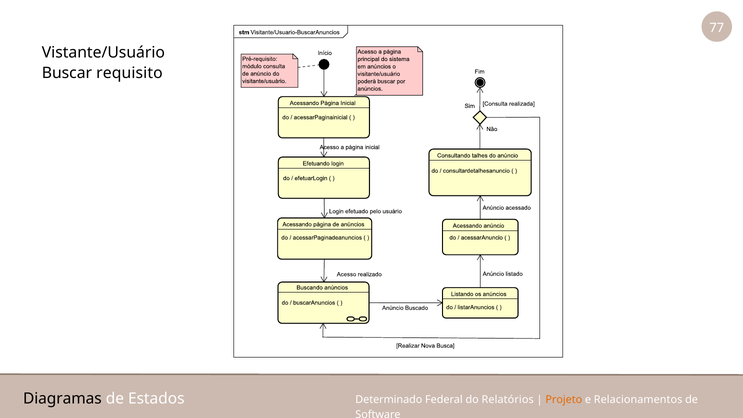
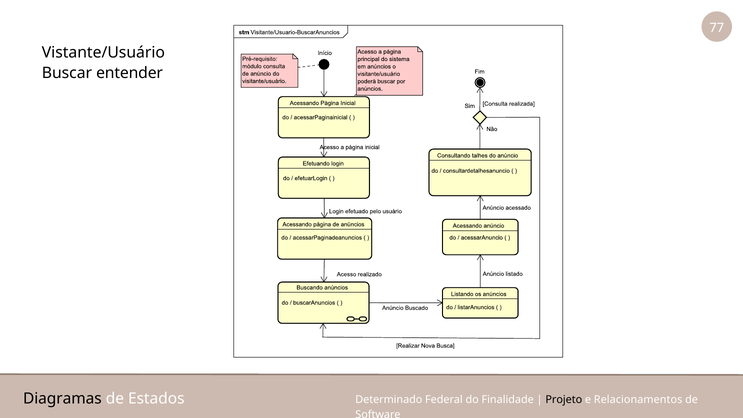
requisito: requisito -> entender
Relatórios: Relatórios -> Finalidade
Projeto colour: orange -> black
